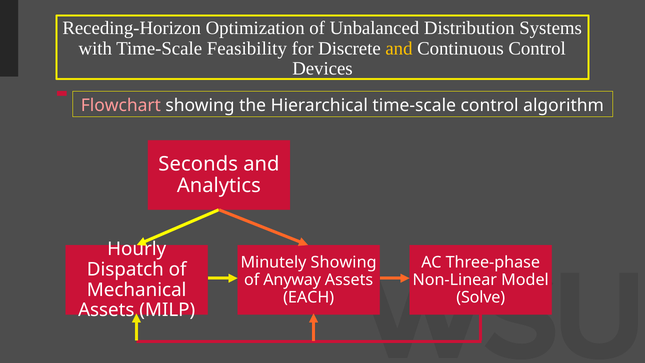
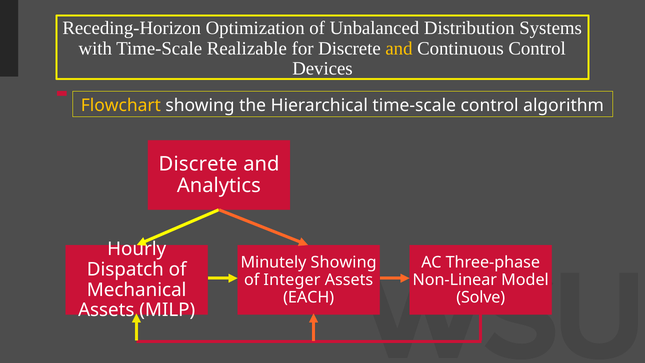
Feasibility: Feasibility -> Realizable
Flowchart colour: pink -> yellow
Seconds at (198, 164): Seconds -> Discrete
Anyway: Anyway -> Integer
